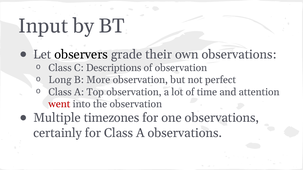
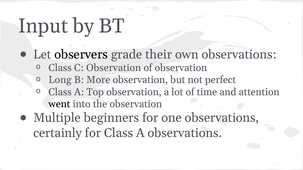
C Descriptions: Descriptions -> Observation
went colour: red -> black
timezones: timezones -> beginners
